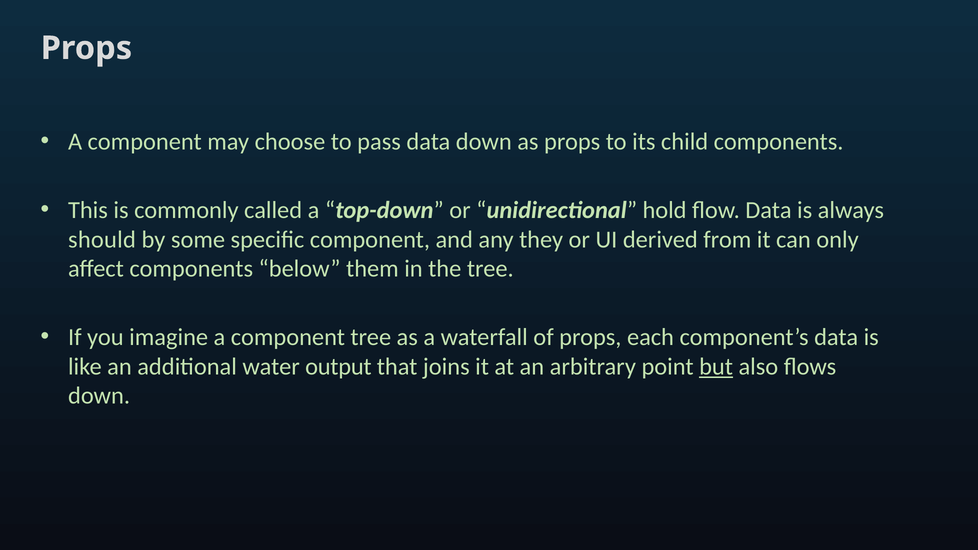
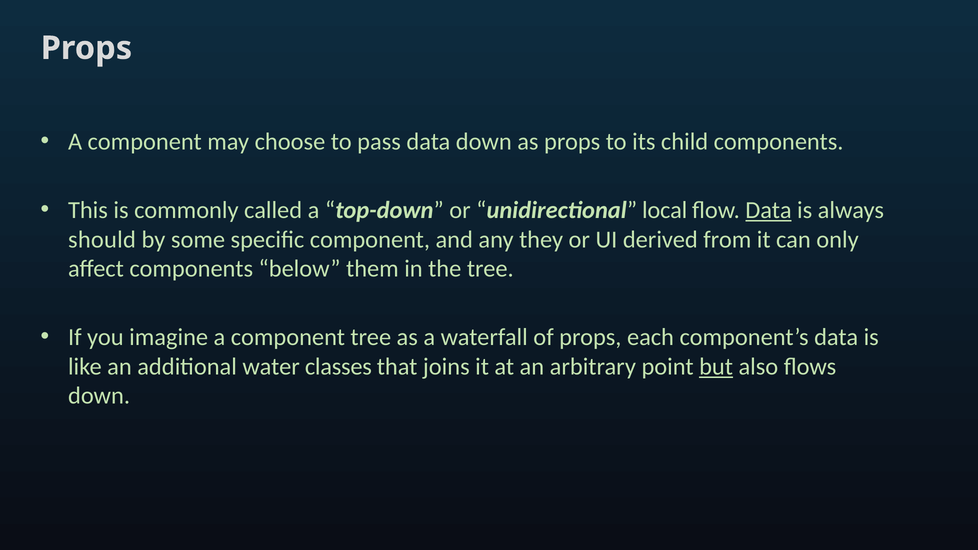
hold: hold -> local
Data at (768, 210) underline: none -> present
output: output -> classes
